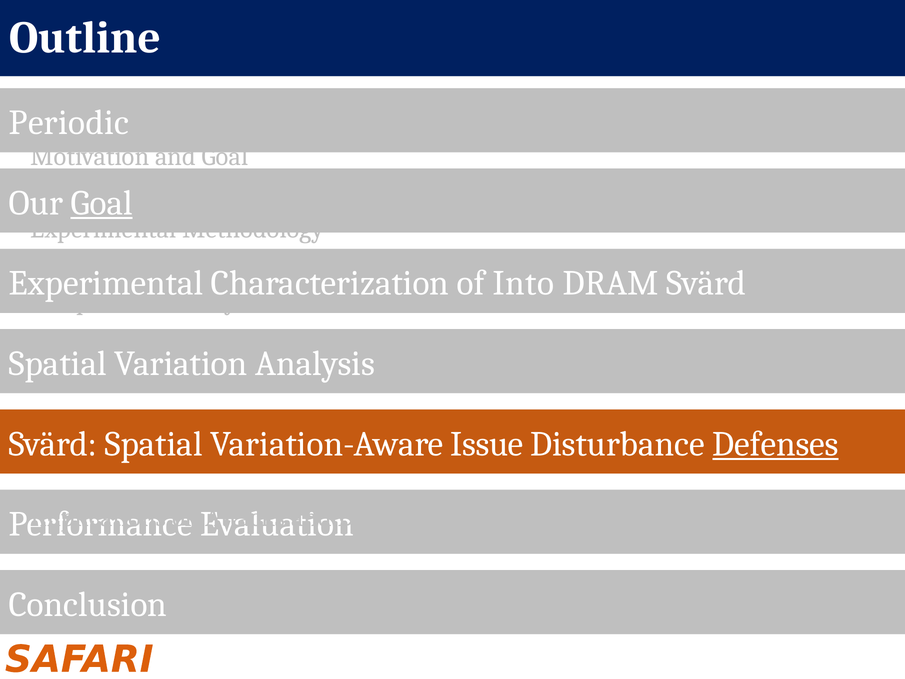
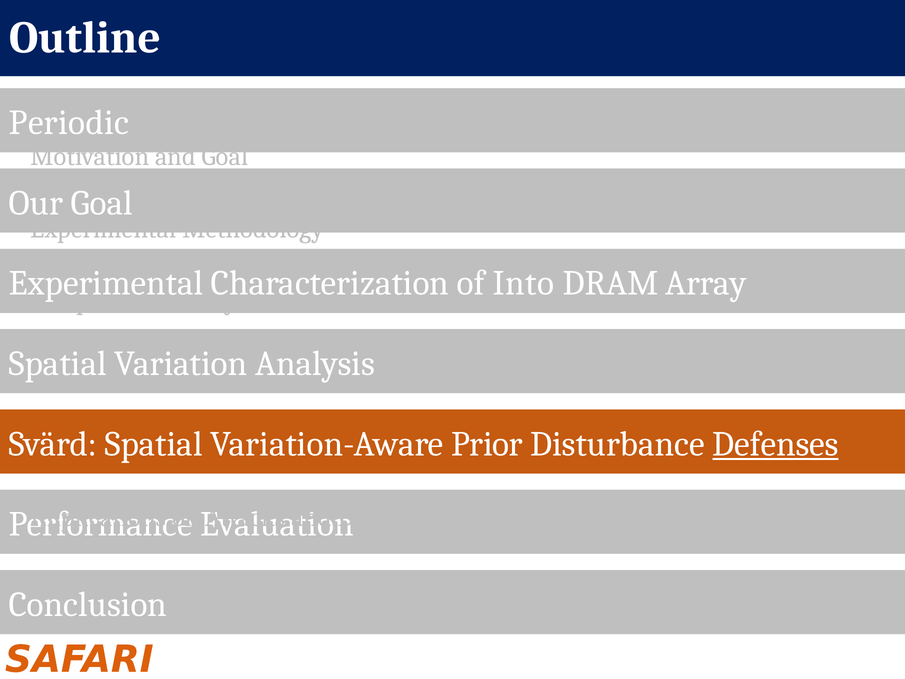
Goal at (102, 203) underline: present -> none
DRAM Svärd: Svärd -> Array
Issue: Issue -> Prior
